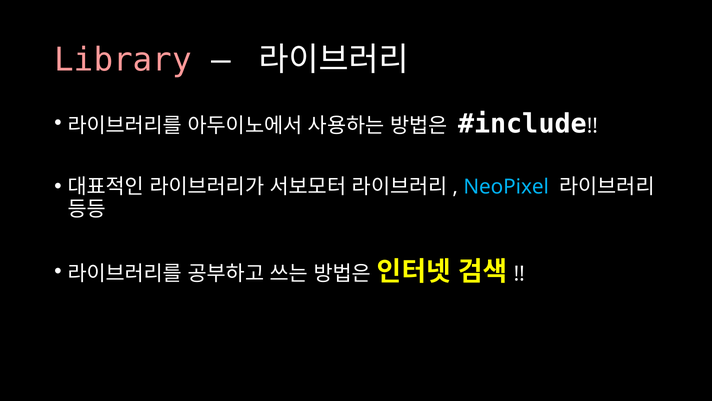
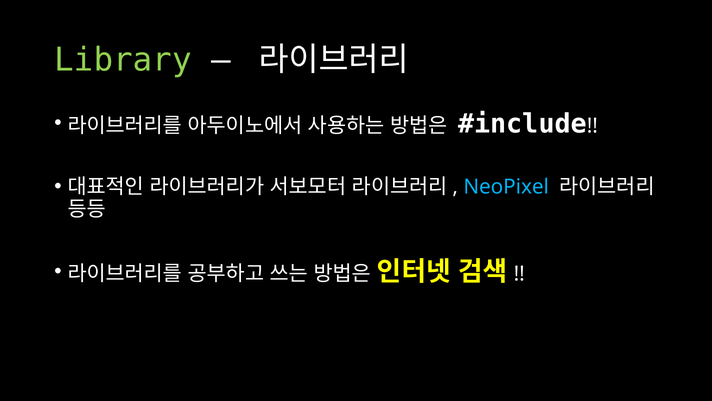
Library colour: pink -> light green
